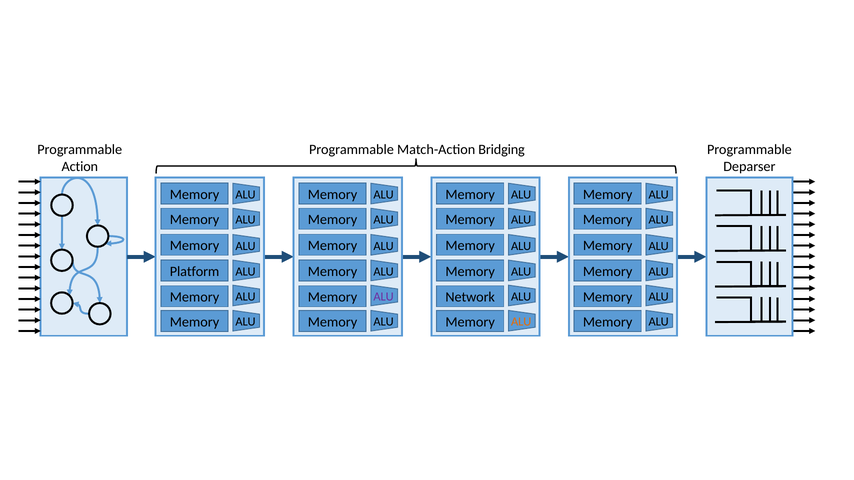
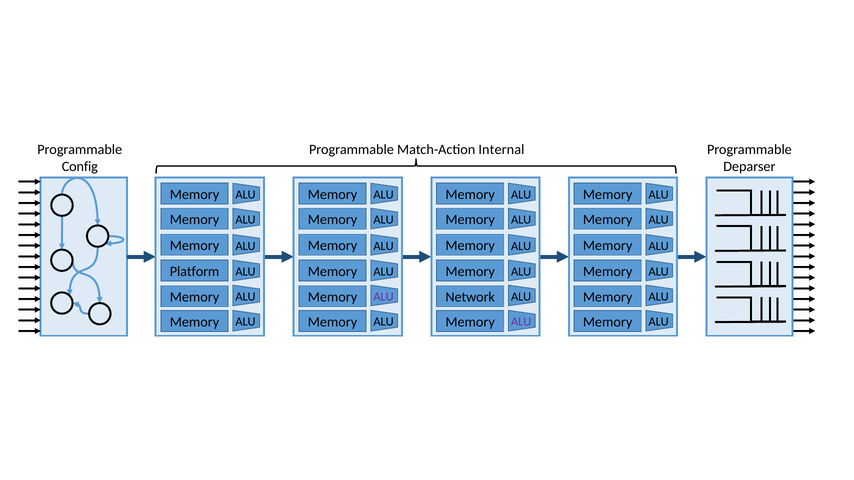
Bridging: Bridging -> Internal
Action: Action -> Config
ALU at (521, 322) colour: orange -> purple
